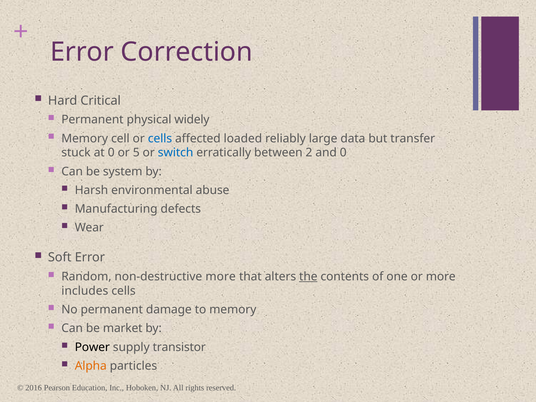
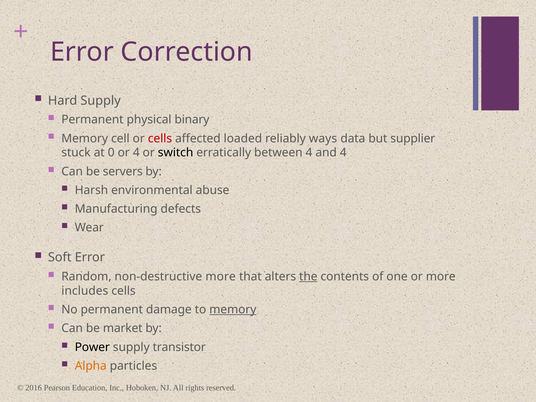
Hard Critical: Critical -> Supply
widely: widely -> binary
cells at (160, 138) colour: blue -> red
large: large -> ways
transfer: transfer -> supplier
or 5: 5 -> 4
switch colour: blue -> black
between 2: 2 -> 4
and 0: 0 -> 4
system: system -> servers
memory at (233, 310) underline: none -> present
